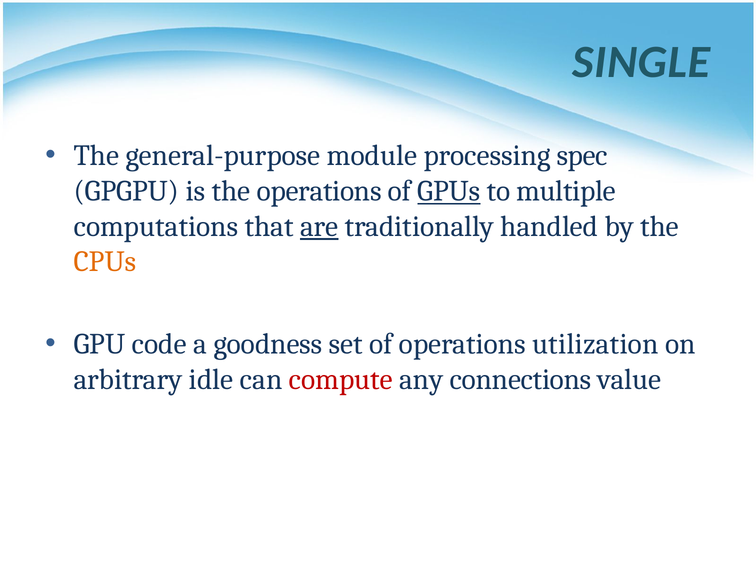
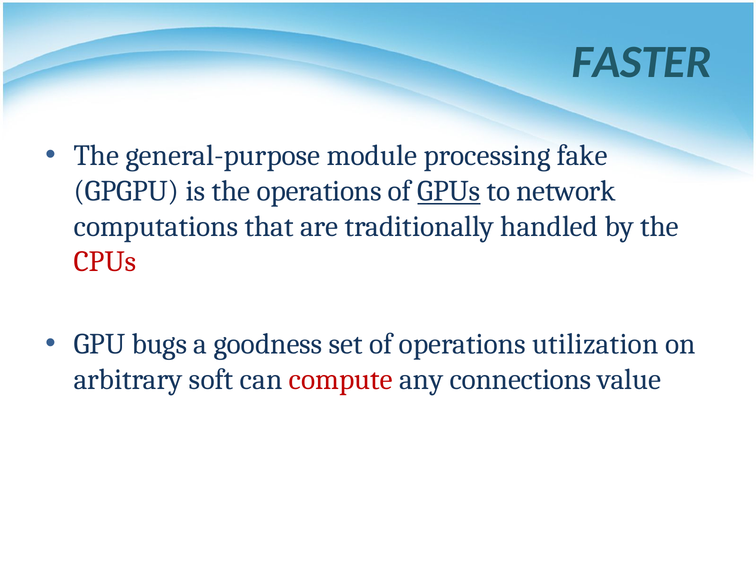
SINGLE: SINGLE -> FASTER
spec: spec -> fake
multiple: multiple -> network
are underline: present -> none
CPUs colour: orange -> red
code: code -> bugs
idle: idle -> soft
